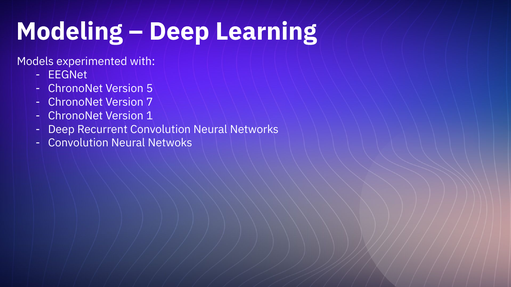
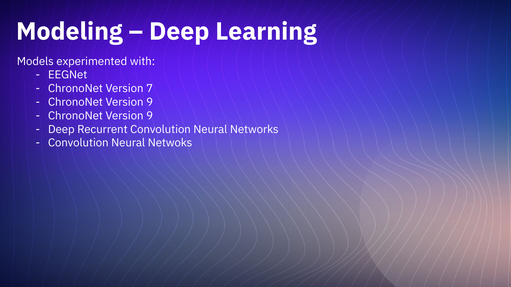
5: 5 -> 7
7 at (150, 102): 7 -> 9
1 at (150, 116): 1 -> 9
